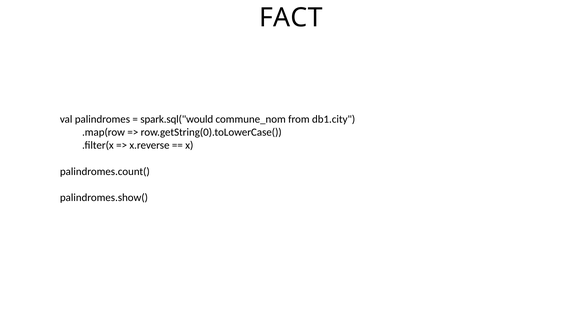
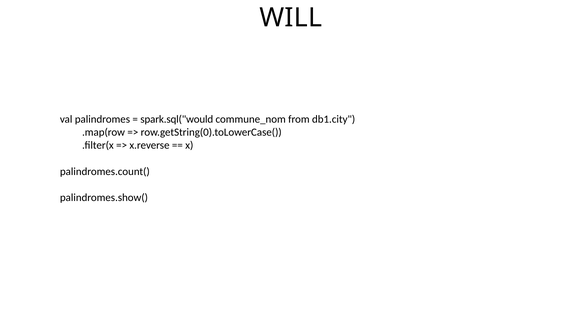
FACT: FACT -> WILL
